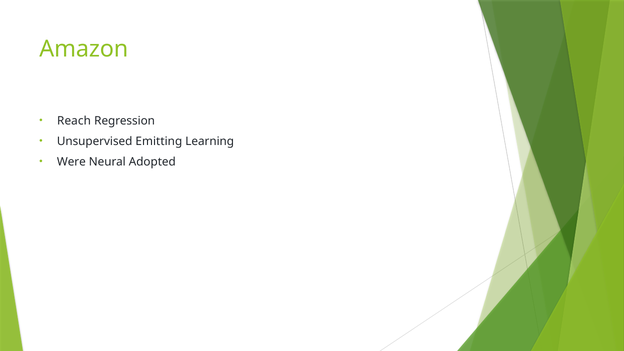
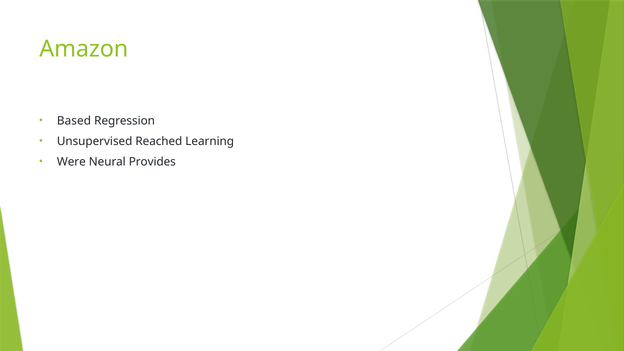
Reach: Reach -> Based
Emitting: Emitting -> Reached
Adopted: Adopted -> Provides
